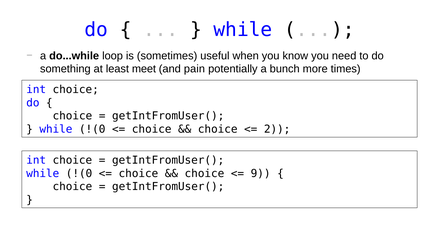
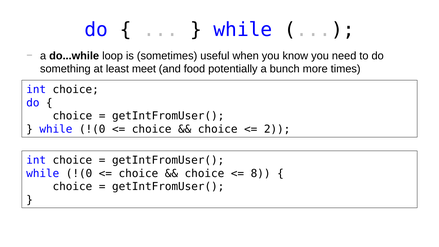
pain: pain -> food
9: 9 -> 8
